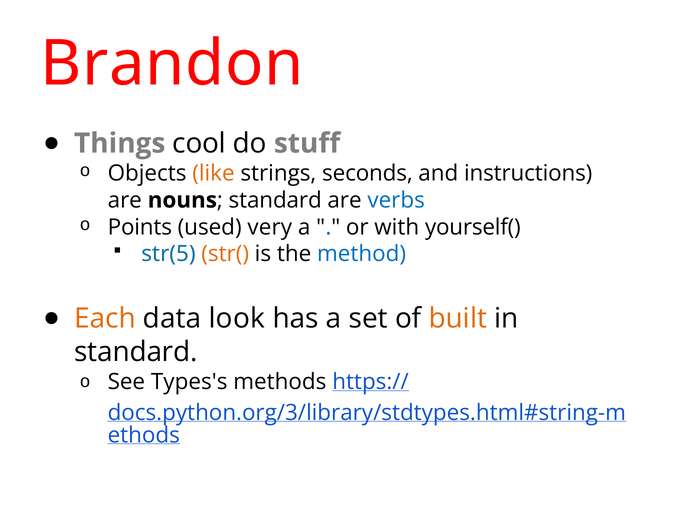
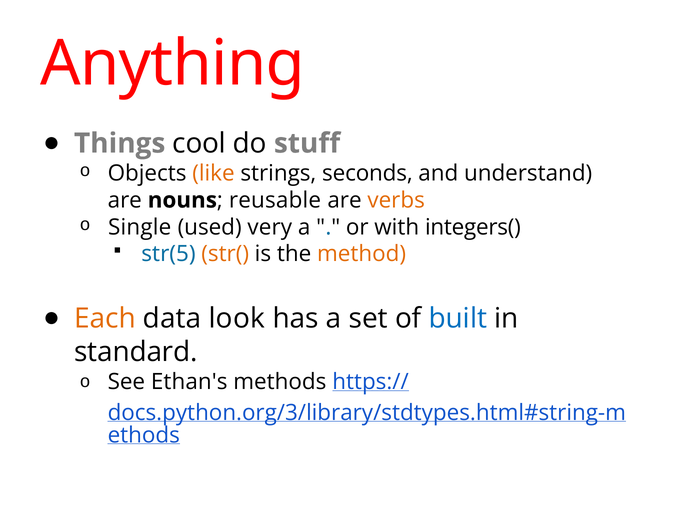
Brandon: Brandon -> Anything
instructions: instructions -> understand
nouns standard: standard -> reusable
verbs colour: blue -> orange
Points: Points -> Single
yourself(: yourself( -> integers(
method colour: blue -> orange
built colour: orange -> blue
Types's: Types's -> Ethan's
